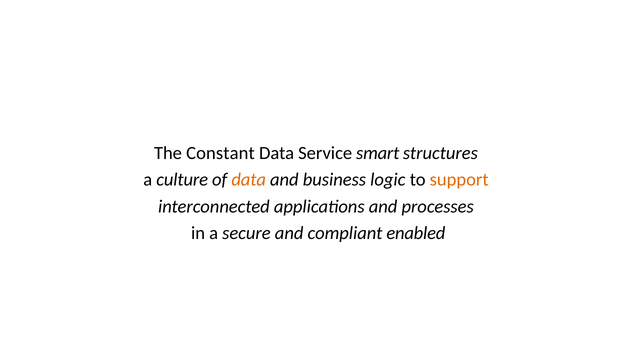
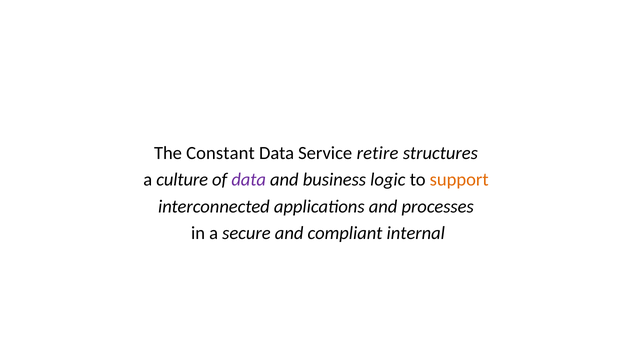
smart: smart -> retire
data at (249, 180) colour: orange -> purple
enabled: enabled -> internal
